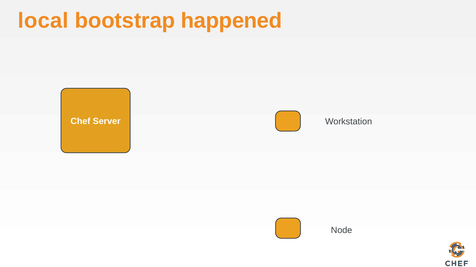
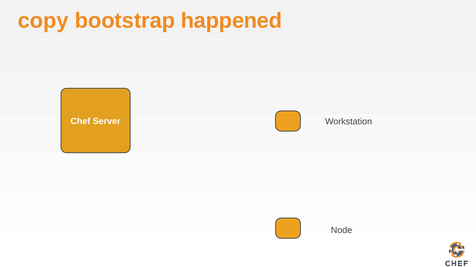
local: local -> copy
